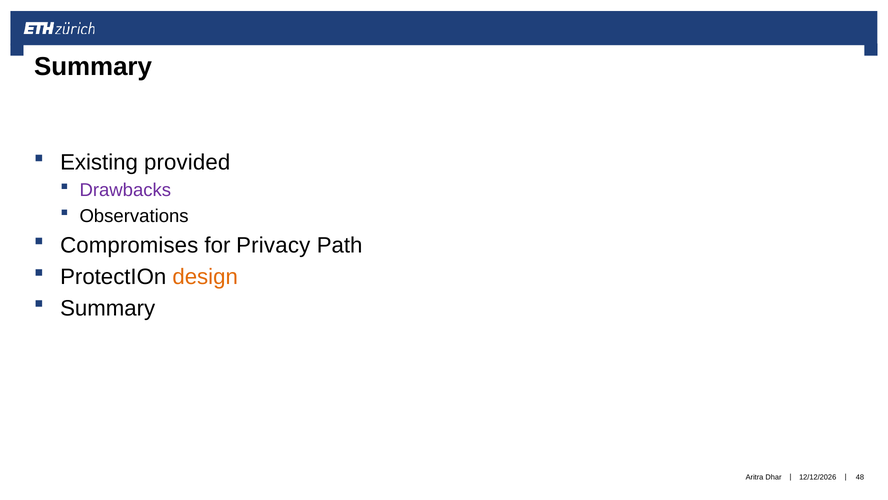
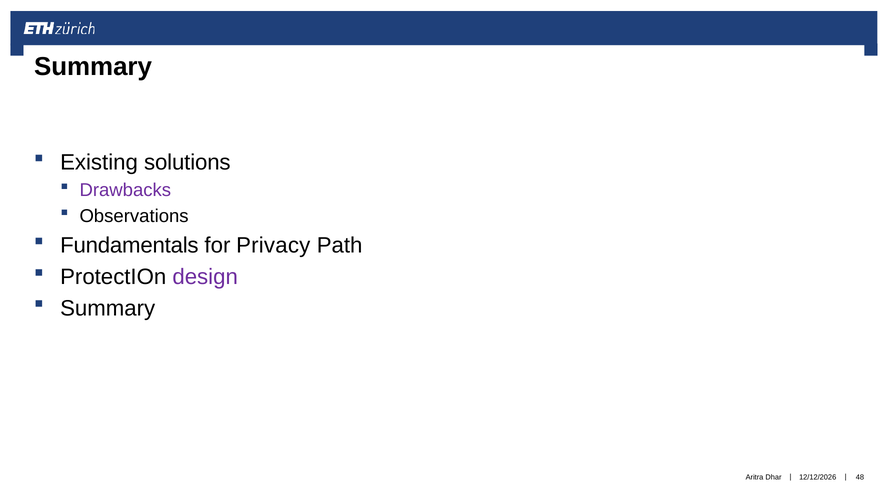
provided: provided -> solutions
Compromises: Compromises -> Fundamentals
design colour: orange -> purple
